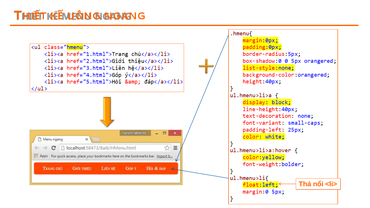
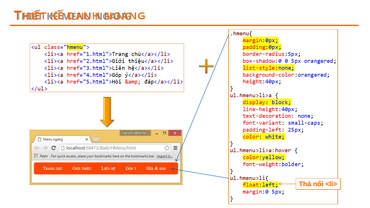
UÔNG: UÔNG -> DANH
